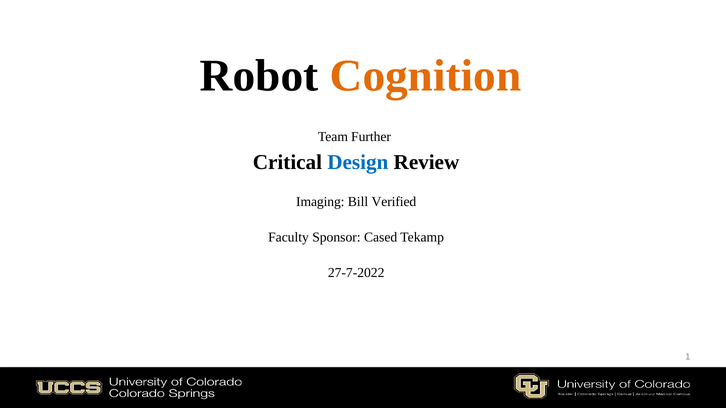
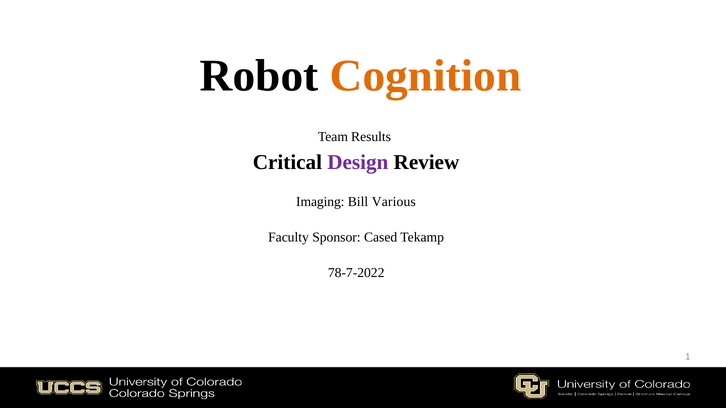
Further: Further -> Results
Design colour: blue -> purple
Verified: Verified -> Various
27-7-2022: 27-7-2022 -> 78-7-2022
